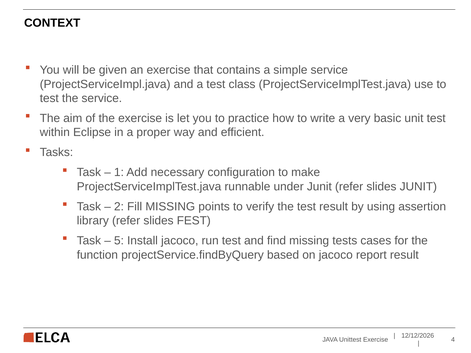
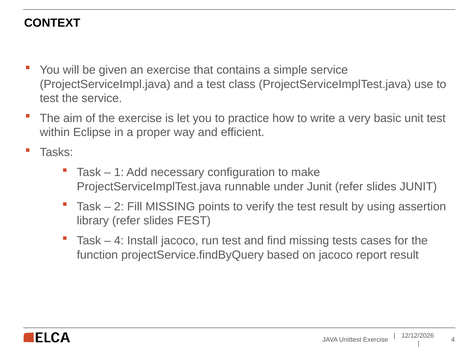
5 at (119, 241): 5 -> 4
